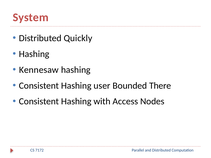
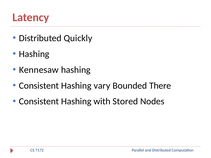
System: System -> Latency
user: user -> vary
Access: Access -> Stored
